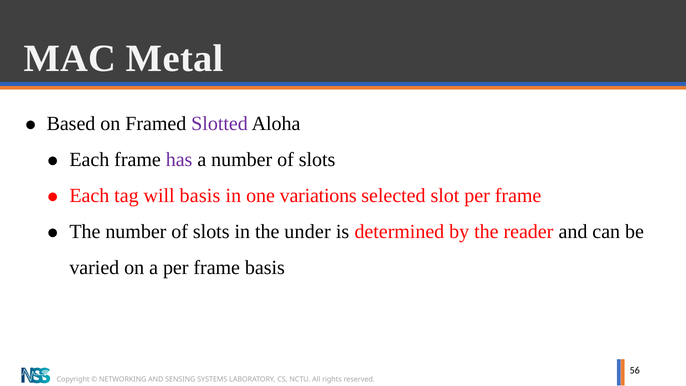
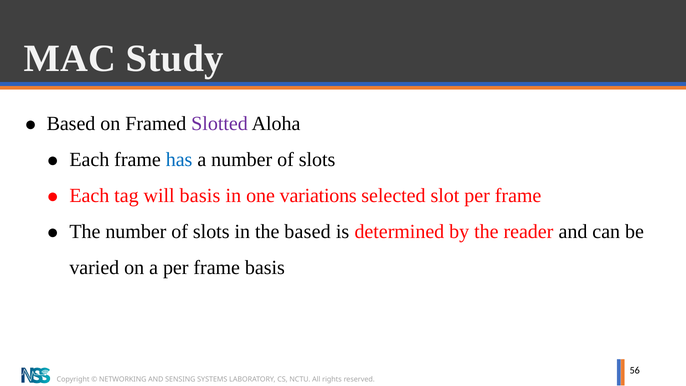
Metal: Metal -> Study
has colour: purple -> blue
the under: under -> based
